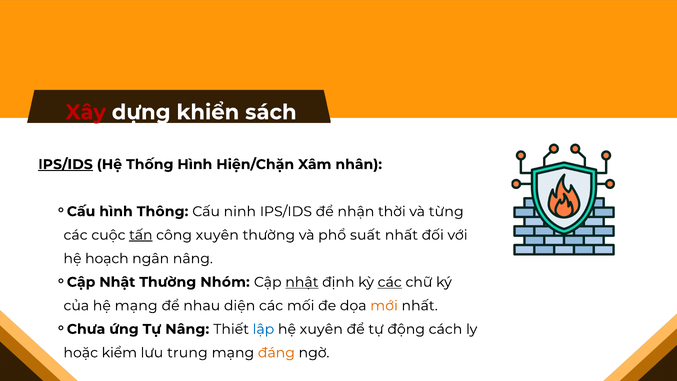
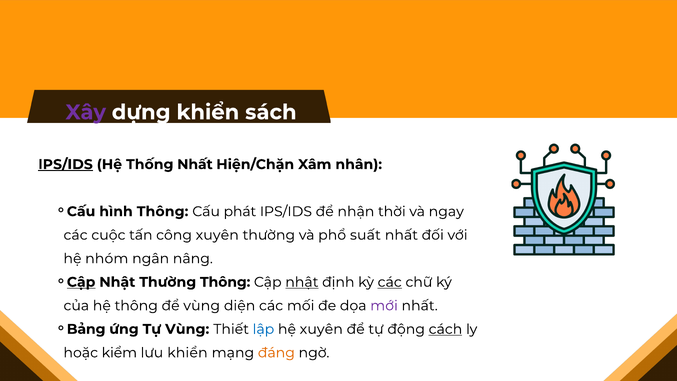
Xây colour: red -> purple
Thống Hình: Hình -> Nhất
ninh: ninh -> phát
từng: từng -> ngay
tấn underline: present -> none
hoạch: hoạch -> nhóm
Cập at (81, 282) underline: none -> present
Thường Nhóm: Nhóm -> Thông
hệ mạng: mạng -> thông
để nhau: nhau -> vùng
mới colour: orange -> purple
Chưa: Chưa -> Bảng
Tự Nâng: Nâng -> Vùng
cách underline: none -> present
lưu trung: trung -> khiển
